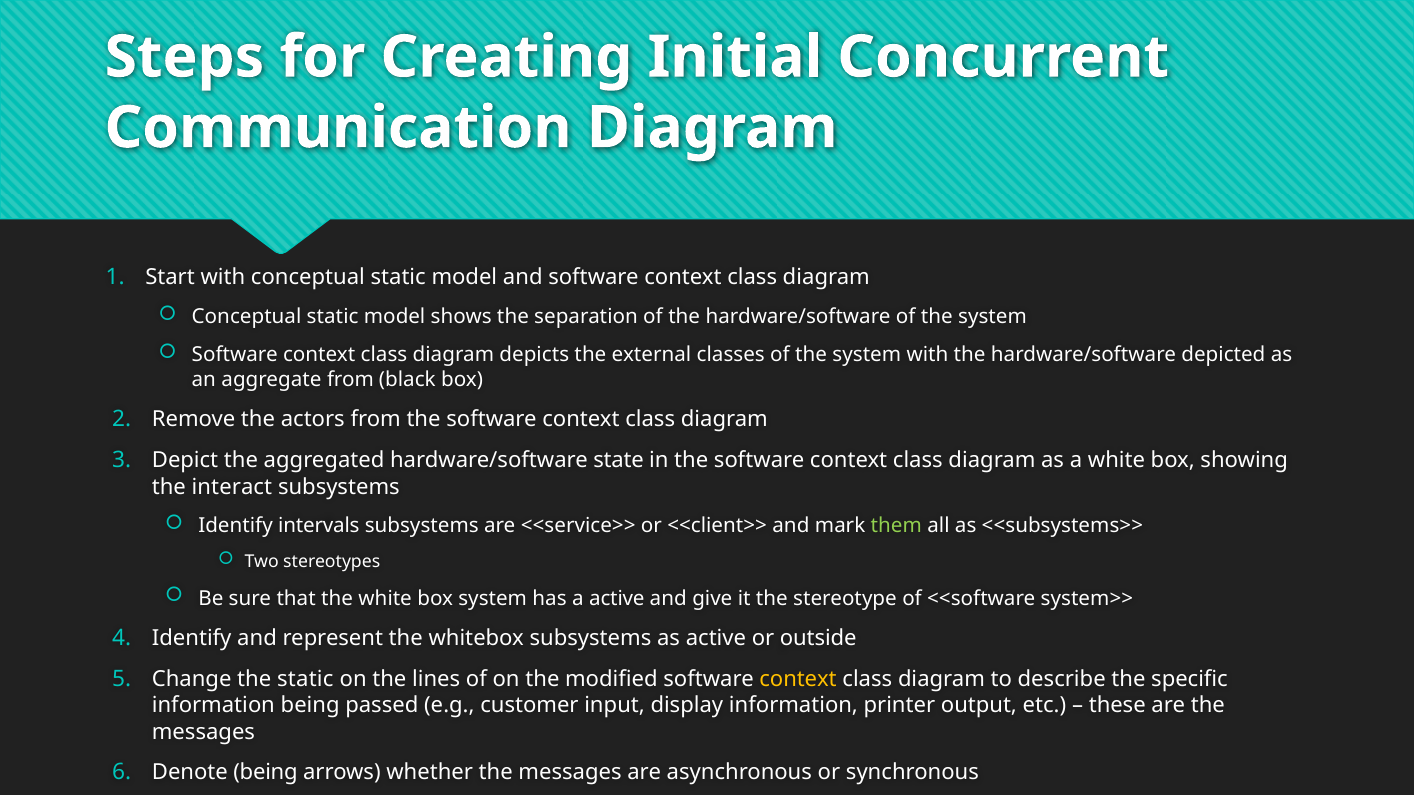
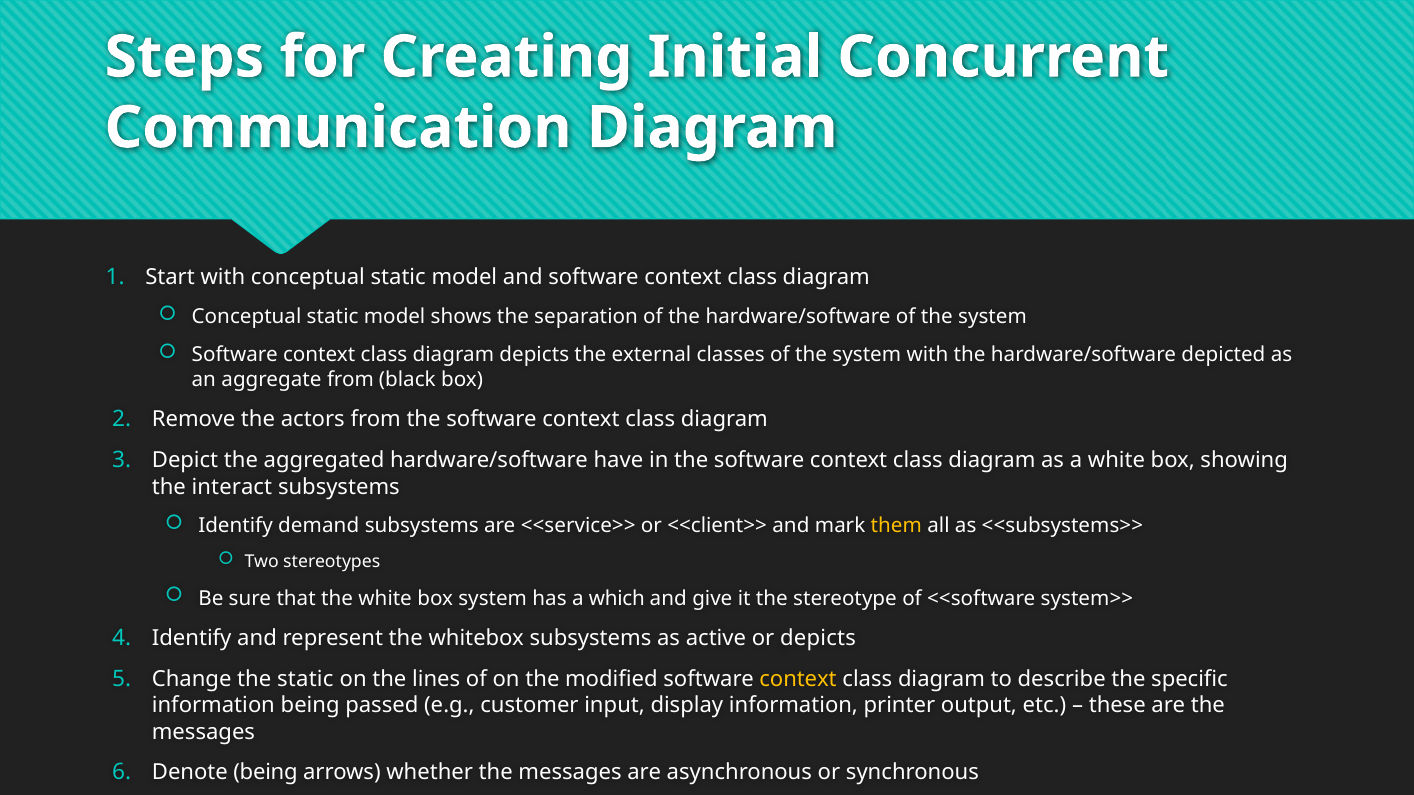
state: state -> have
intervals: intervals -> demand
them colour: light green -> yellow
a active: active -> which
or outside: outside -> depicts
